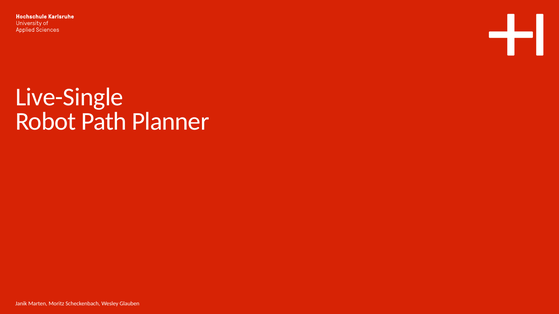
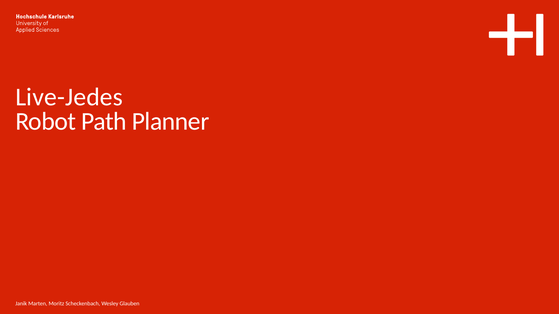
Live-Single: Live-Single -> Live-Jedes
